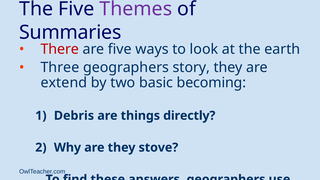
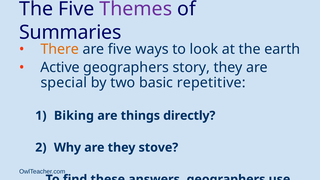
There colour: red -> orange
Three: Three -> Active
extend: extend -> special
becoming: becoming -> repetitive
Debris: Debris -> Biking
